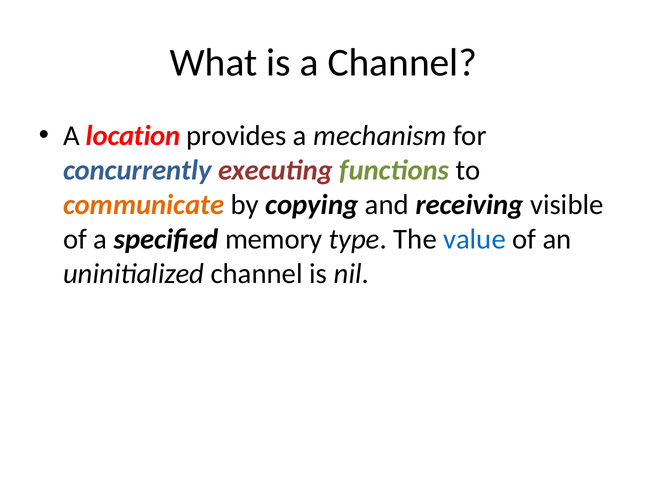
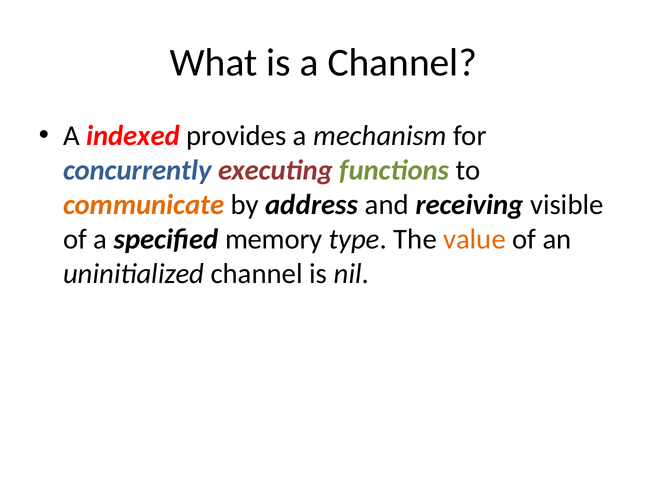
location: location -> indexed
copying: copying -> address
value colour: blue -> orange
